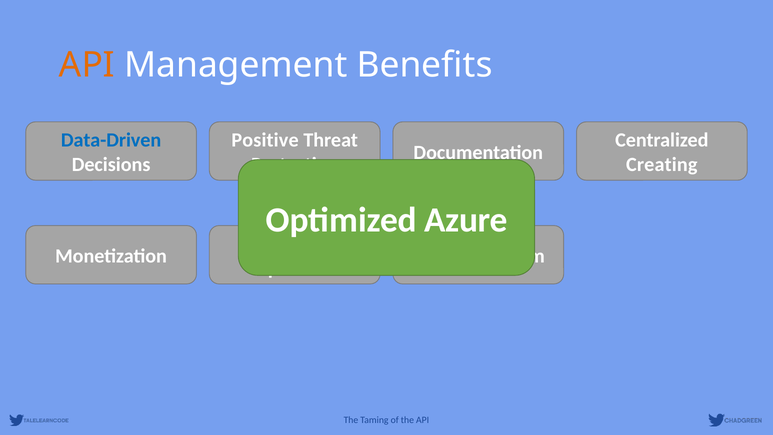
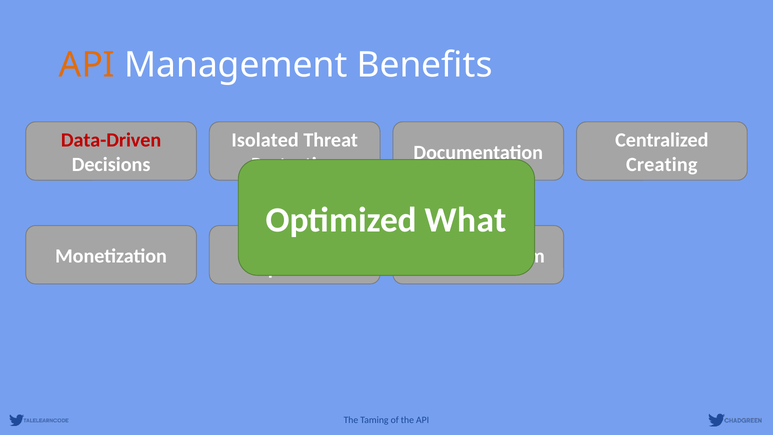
Data-Driven colour: blue -> red
Positive at (265, 140): Positive -> Isolated
Azure: Azure -> What
